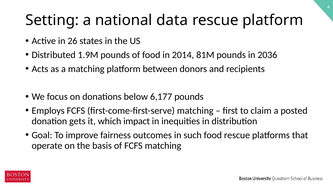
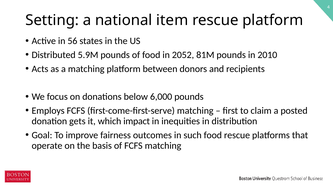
data: data -> item
26: 26 -> 56
1.9M: 1.9M -> 5.9M
2014: 2014 -> 2052
2036: 2036 -> 2010
6,177: 6,177 -> 6,000
